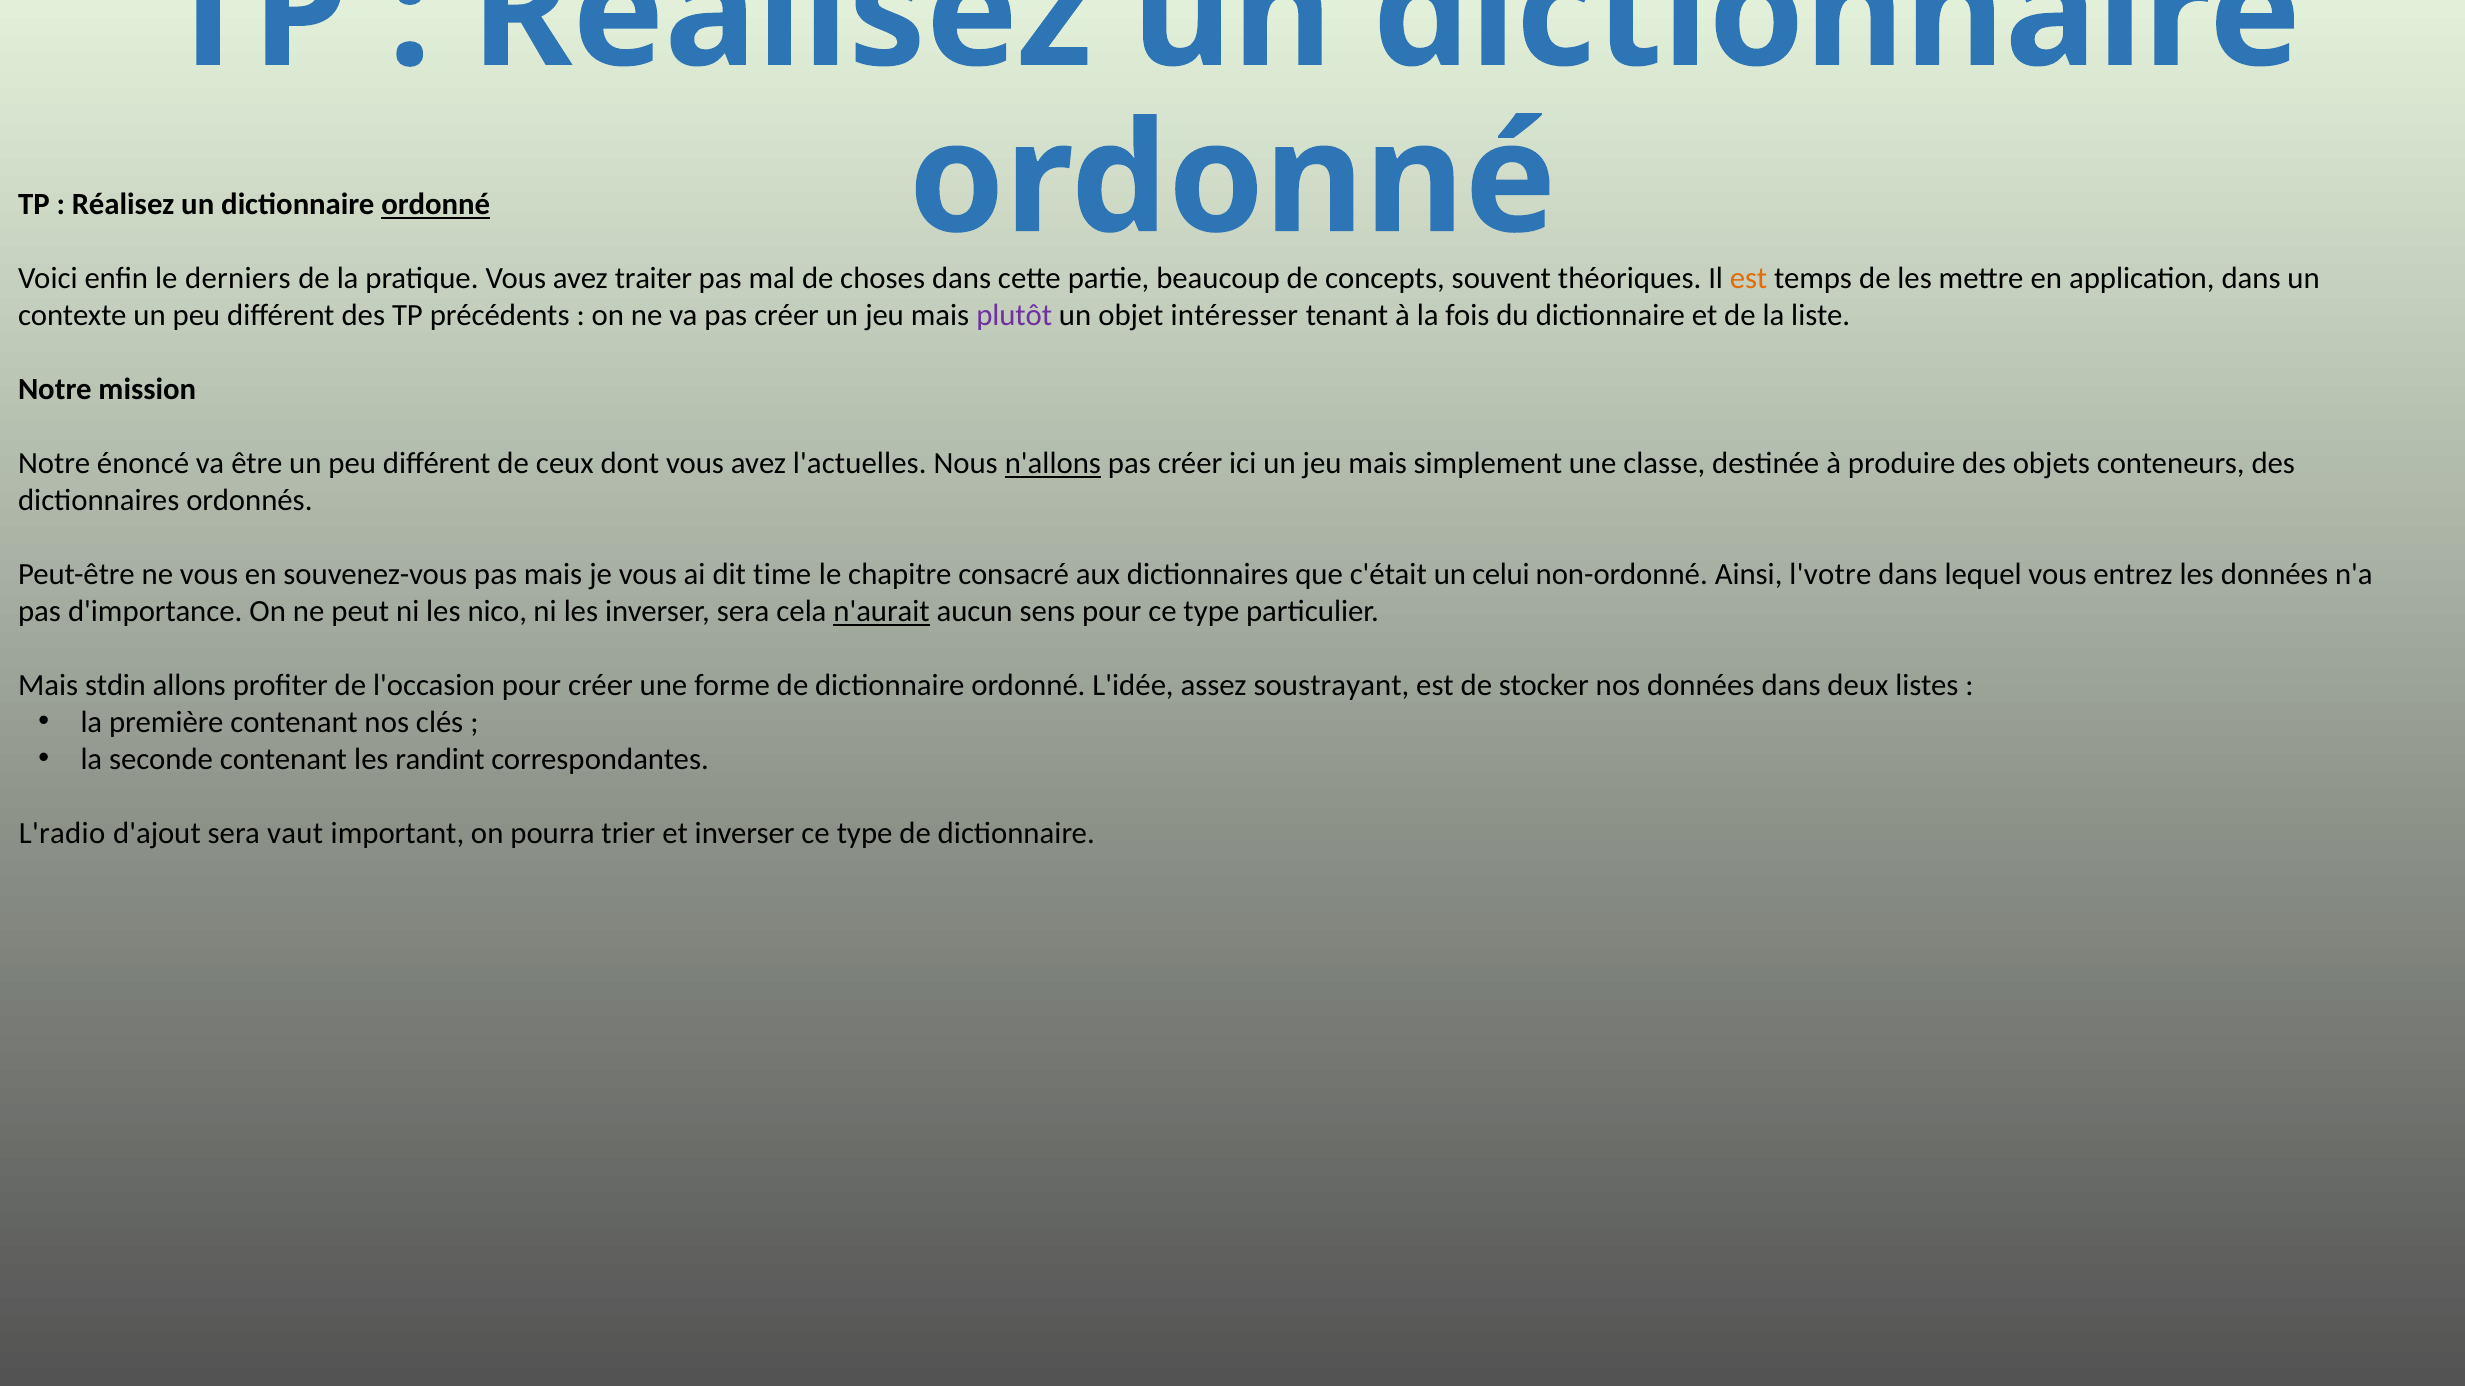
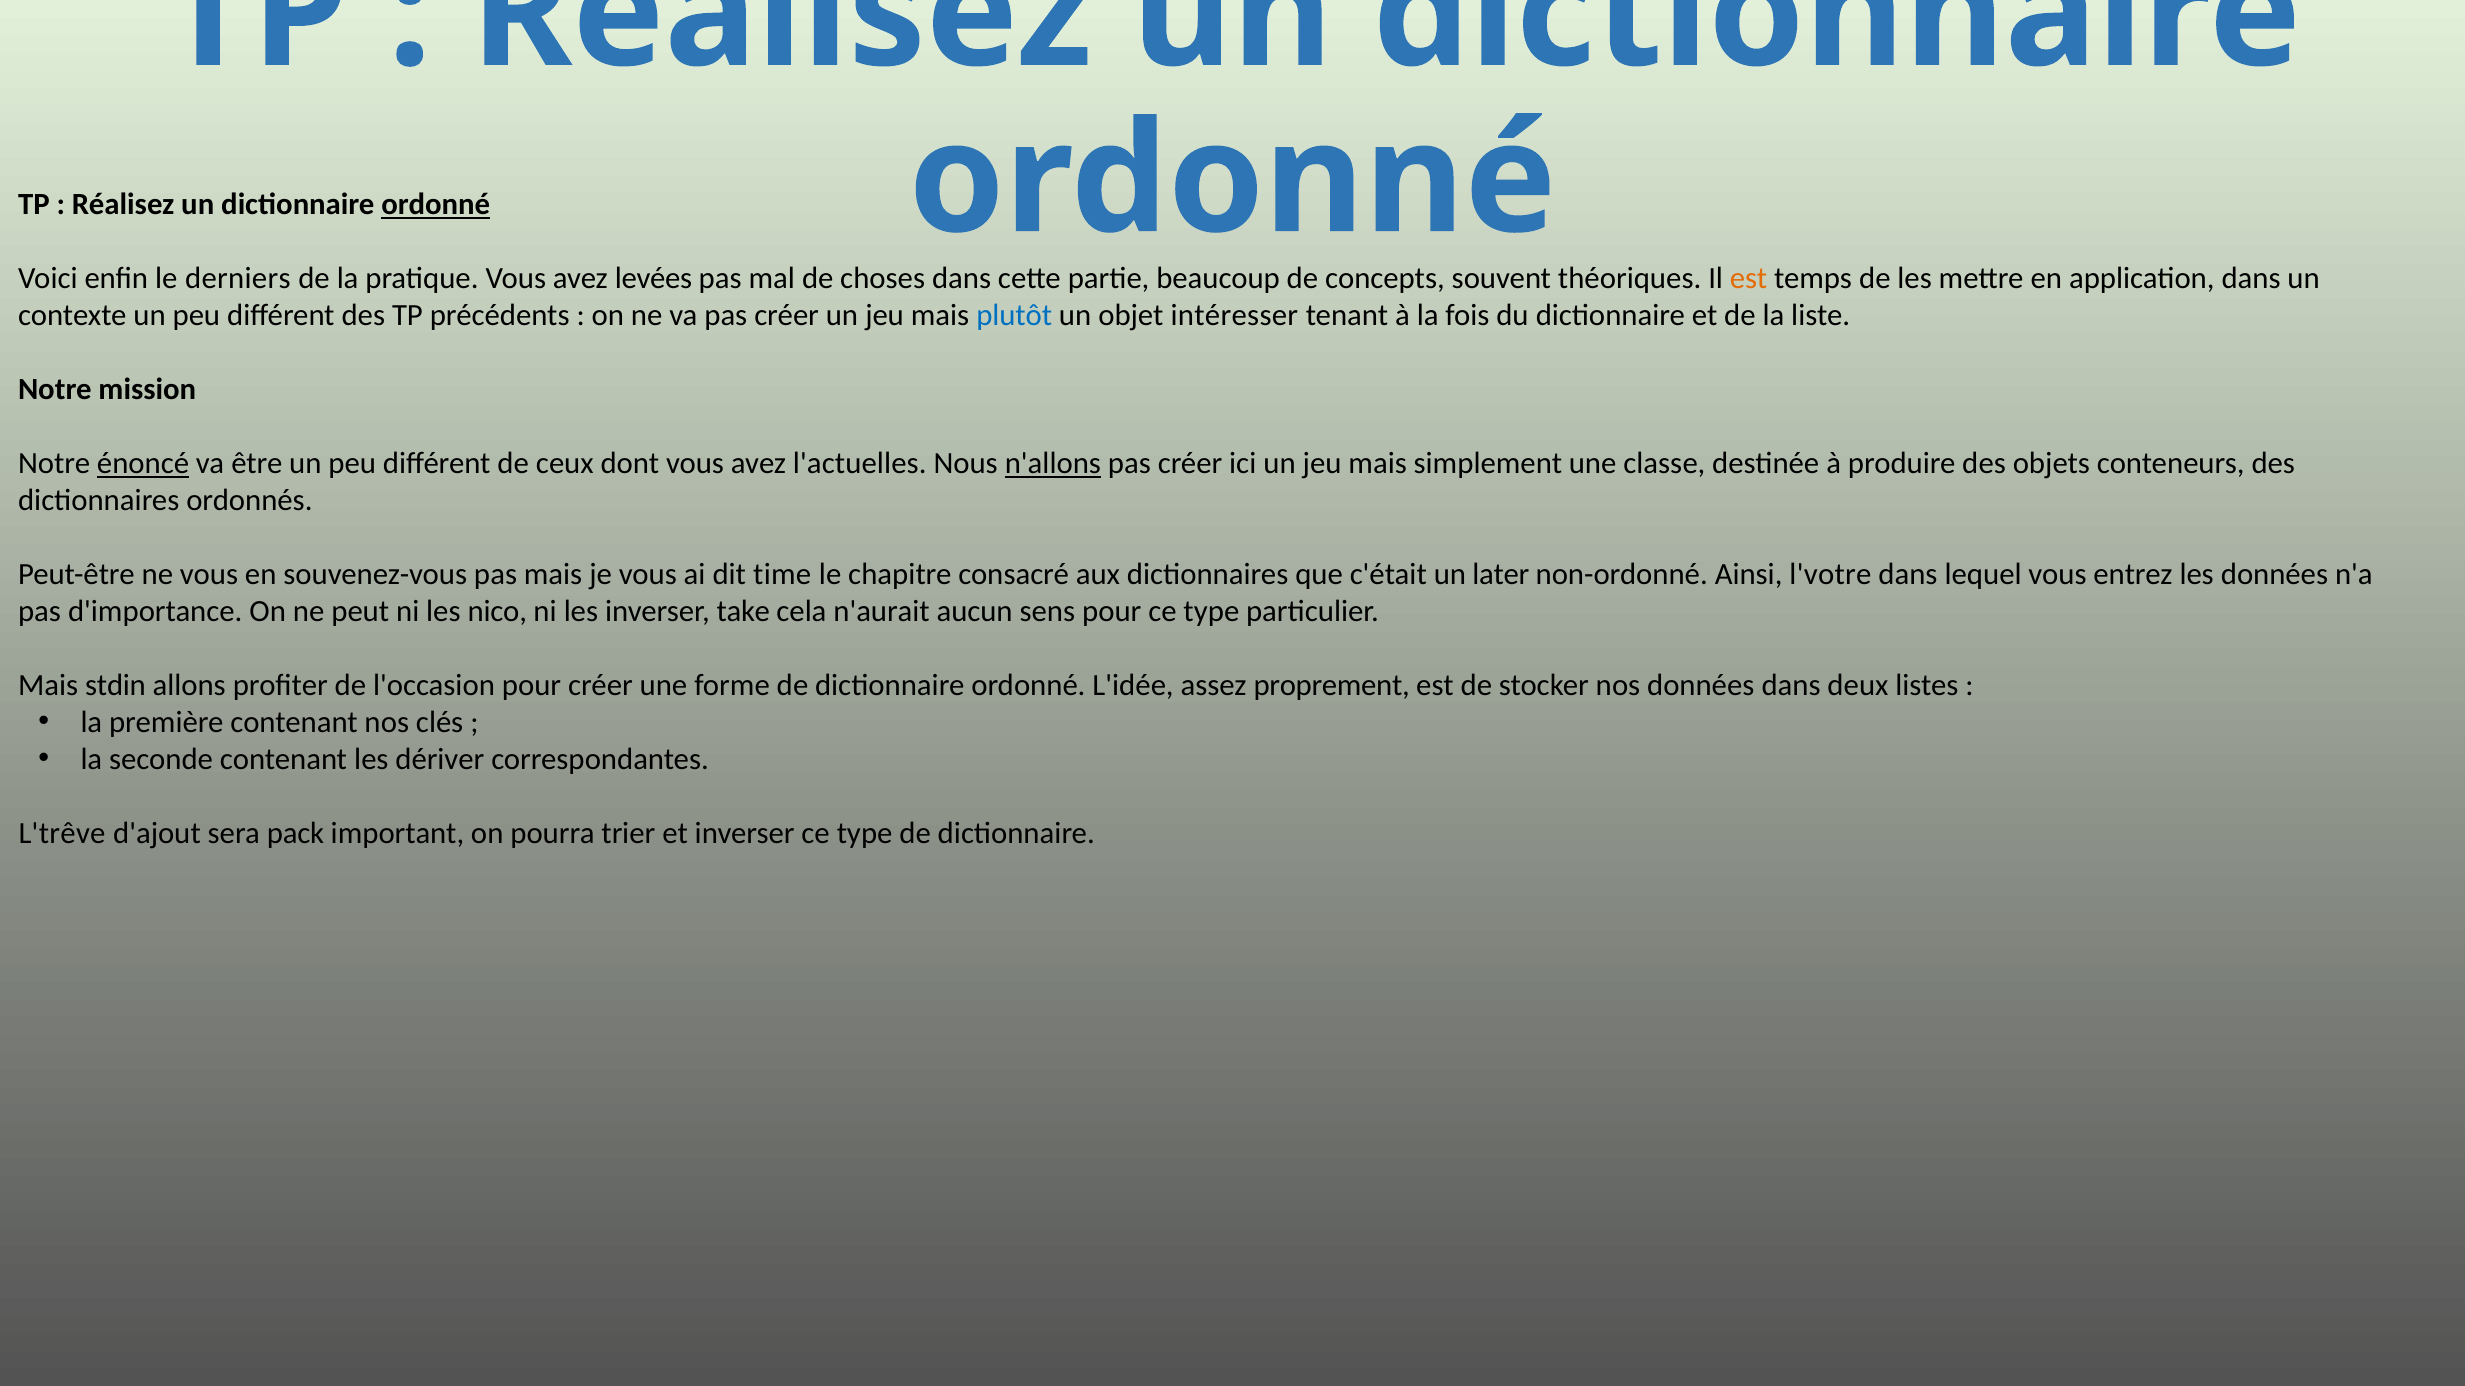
traiter: traiter -> levées
plutôt colour: purple -> blue
énoncé underline: none -> present
celui: celui -> later
inverser sera: sera -> take
n'aurait underline: present -> none
soustrayant: soustrayant -> proprement
randint: randint -> dériver
L'radio: L'radio -> L'trêve
vaut: vaut -> pack
